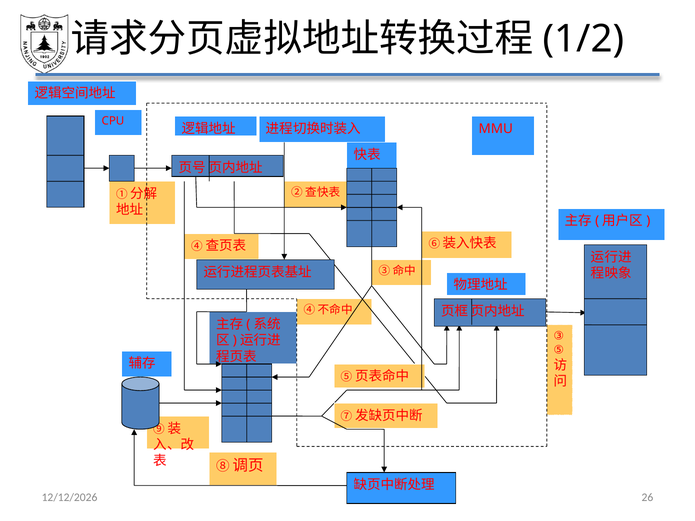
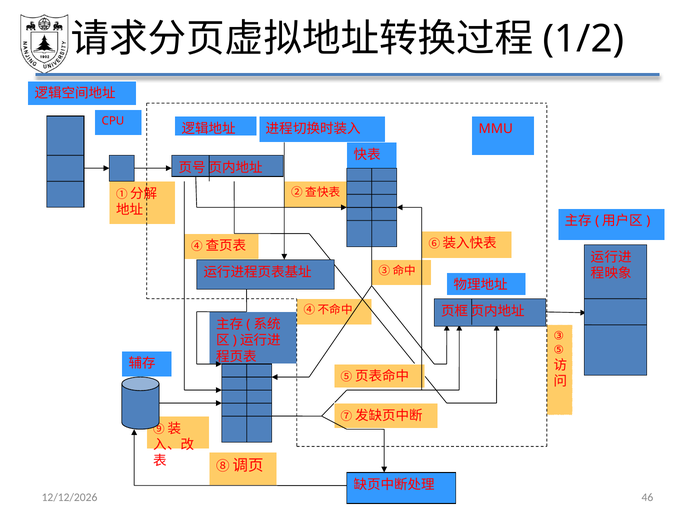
26: 26 -> 46
